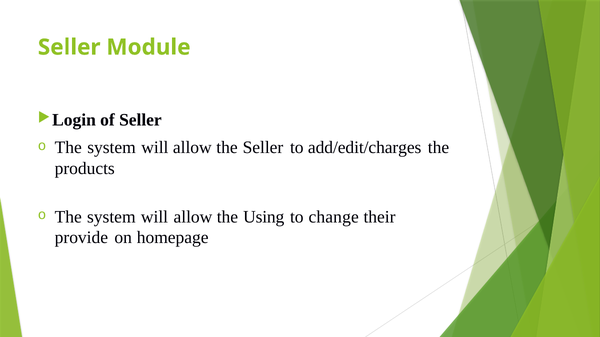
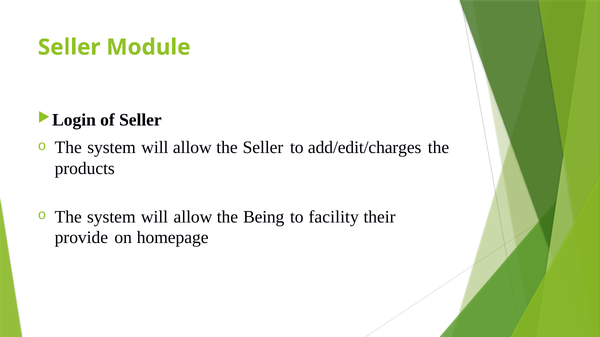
Using: Using -> Being
change: change -> facility
